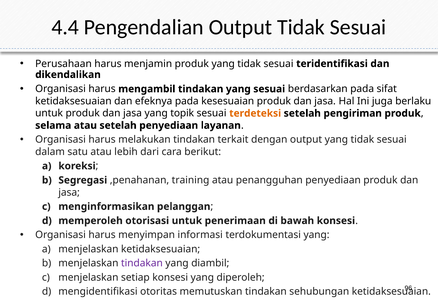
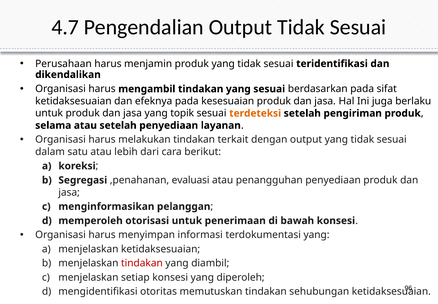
4.4: 4.4 -> 4.7
training: training -> evaluasi
tindakan at (142, 263) colour: purple -> red
